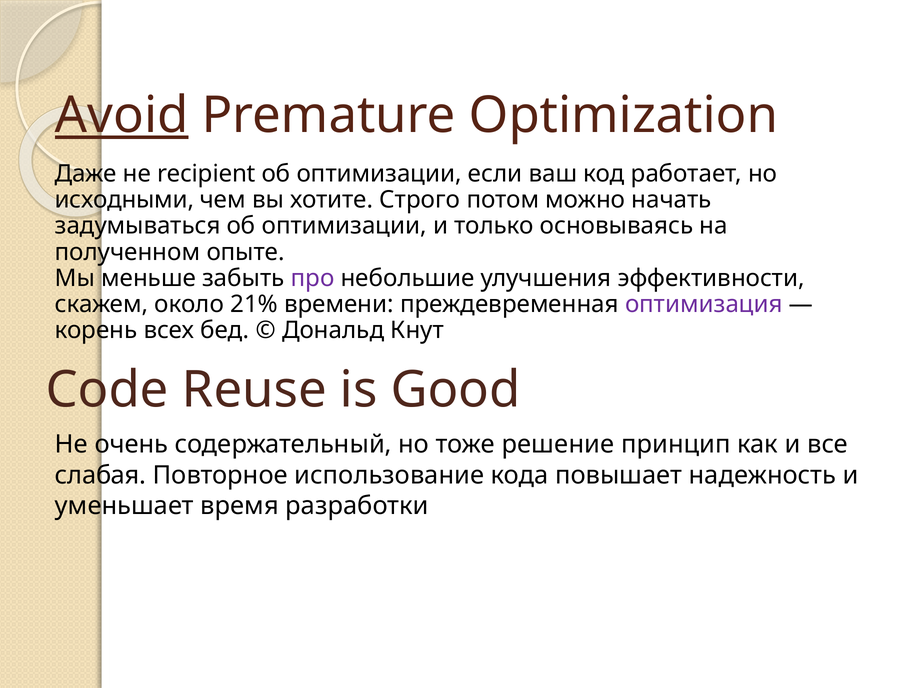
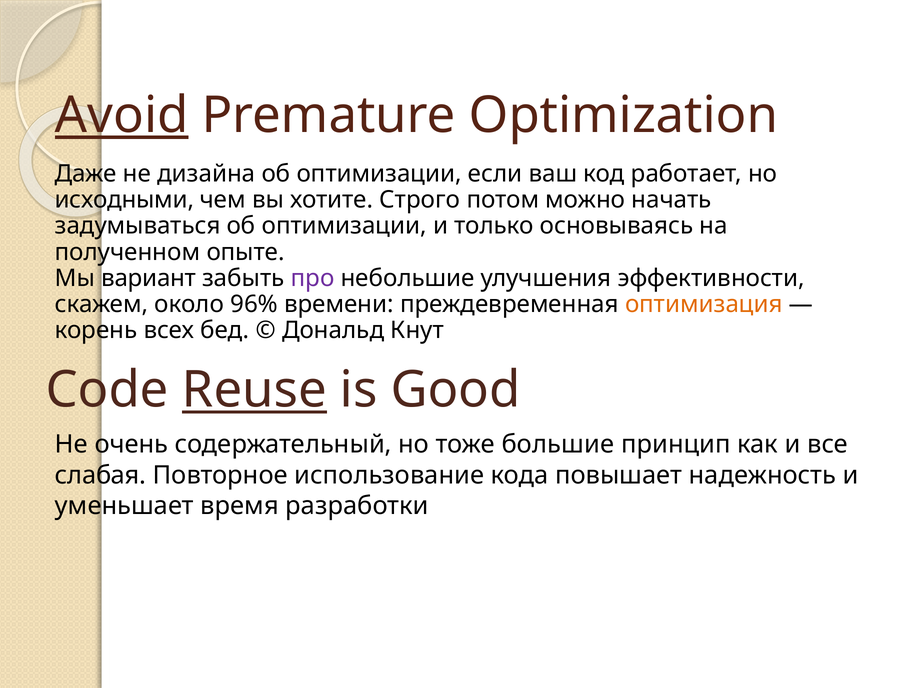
recipient: recipient -> дизайна
меньше: меньше -> вариант
21%: 21% -> 96%
оптимизация colour: purple -> orange
Reuse underline: none -> present
решение: решение -> большие
